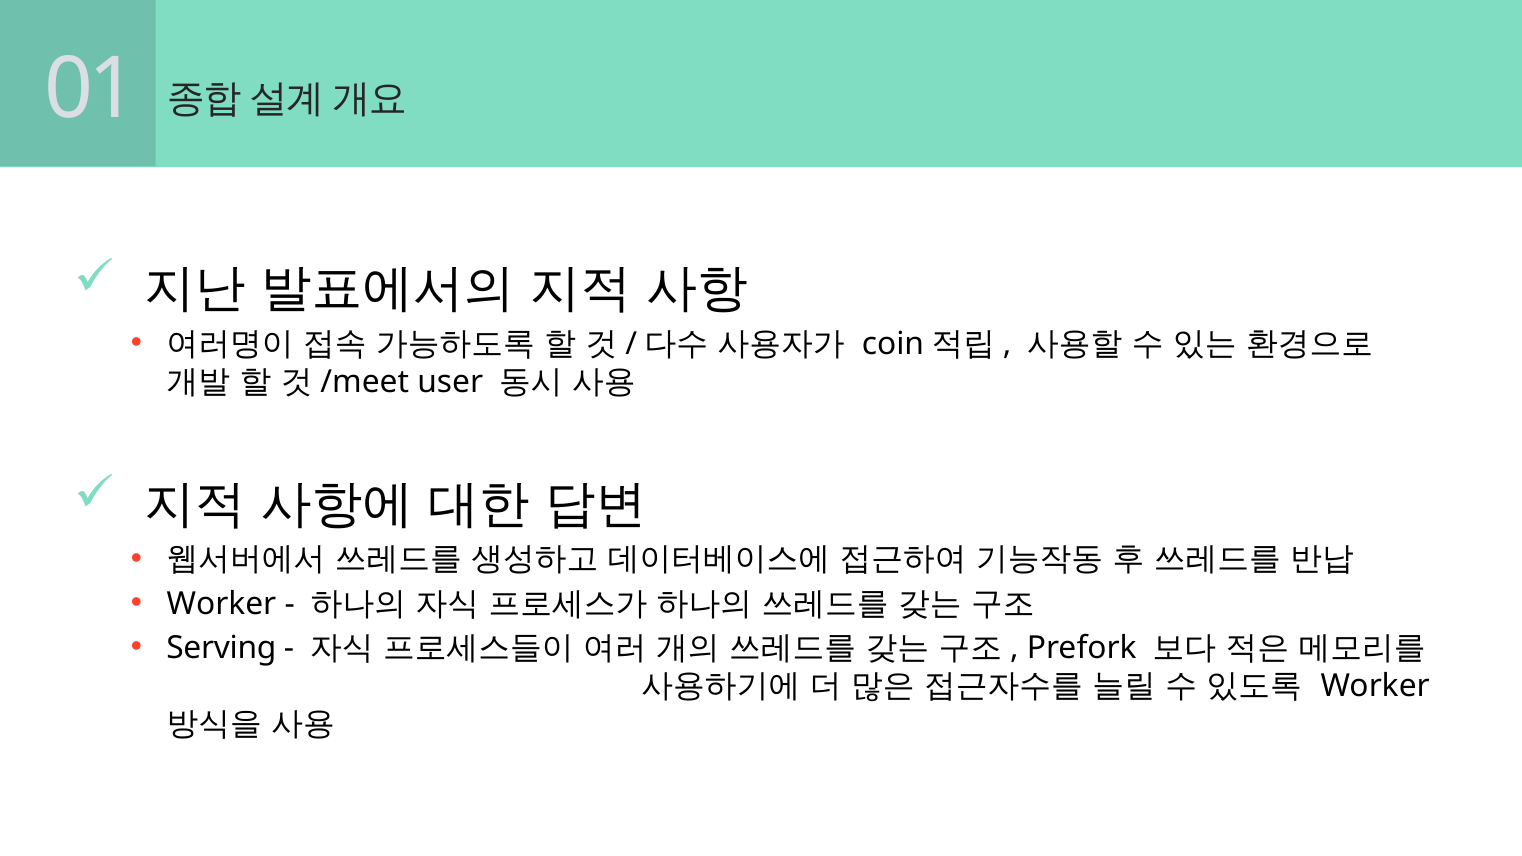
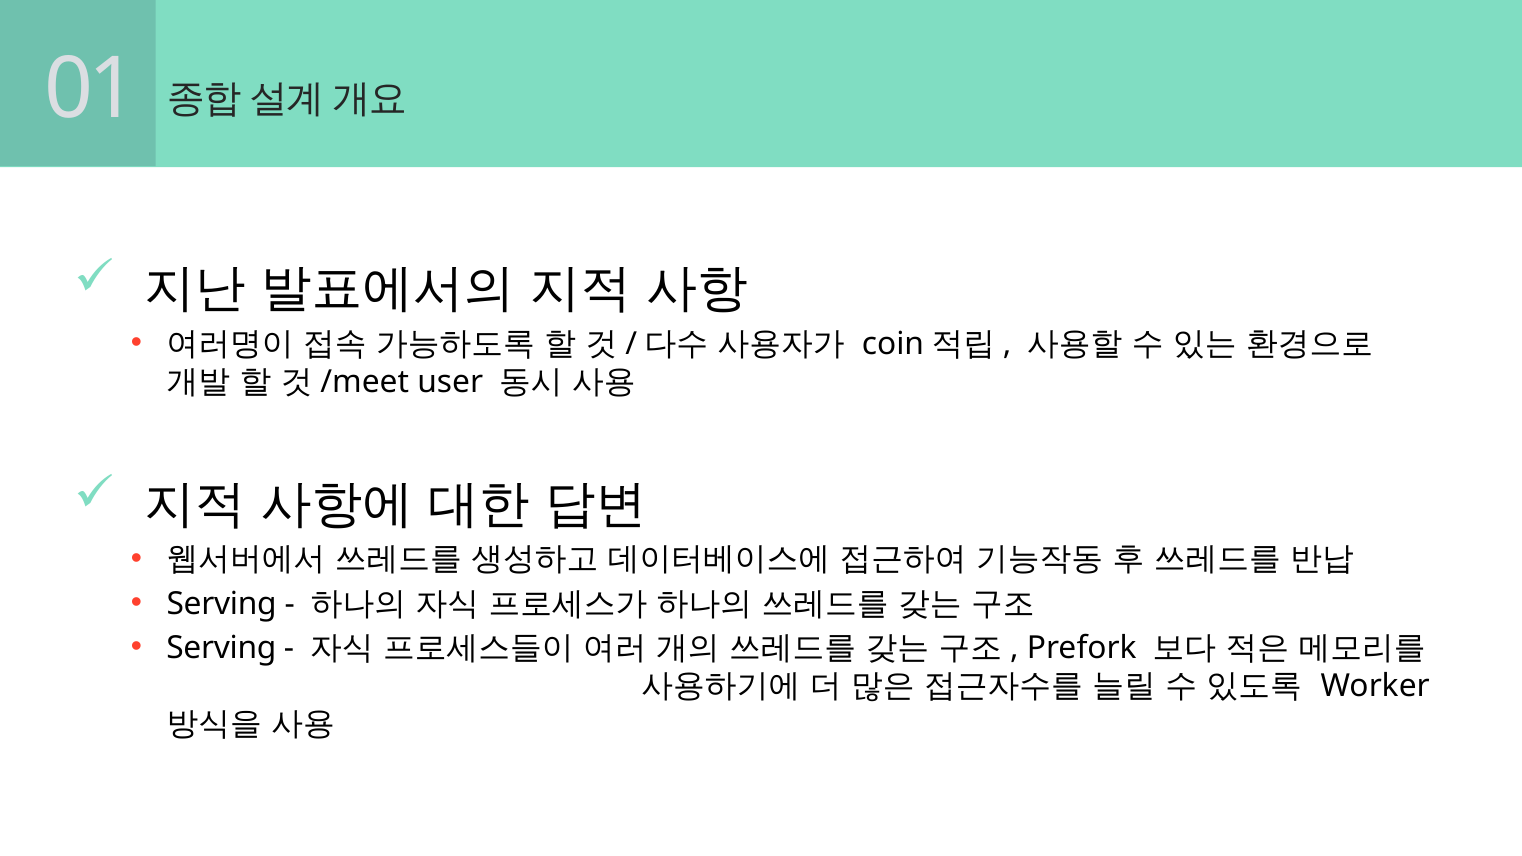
Worker at (221, 604): Worker -> Serving
